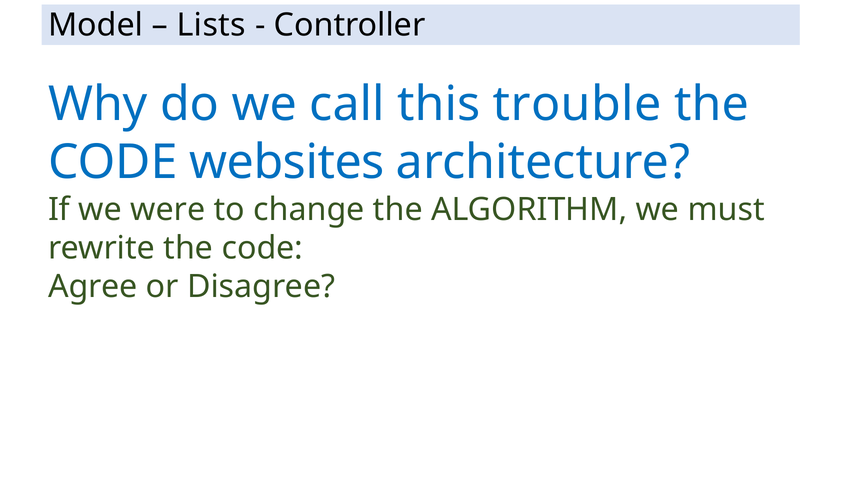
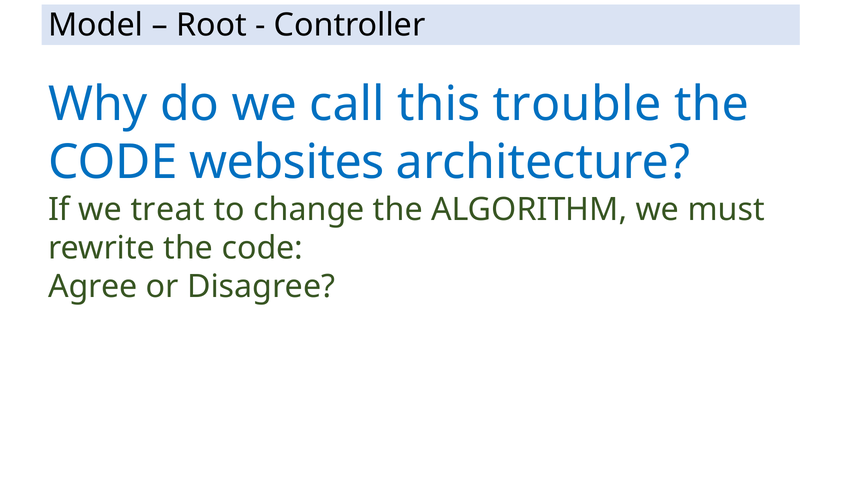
Lists: Lists -> Root
were: were -> treat
